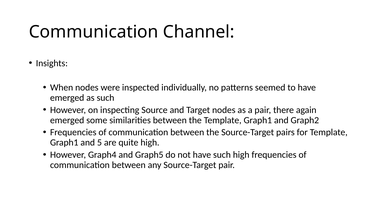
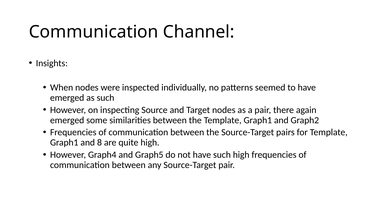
5: 5 -> 8
